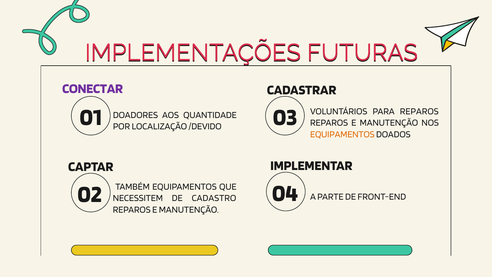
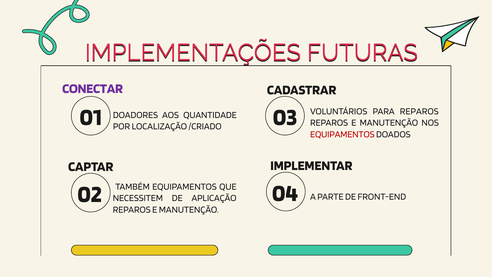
/DEVIDO: /DEVIDO -> /CRIADO
EQUIPAMENTOS at (342, 134) colour: orange -> red
CADASTRO: CADASTRO -> APLICAÇÃO
